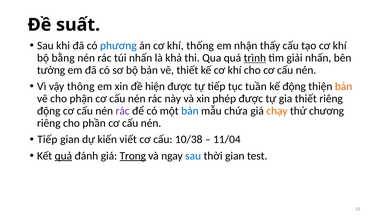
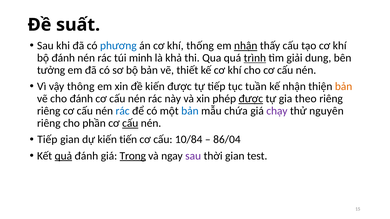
nhận at (246, 46) underline: none -> present
bộ bằng: bằng -> đánh
túi nhấn: nhấn -> minh
giải nhấn: nhấn -> dung
đề hiện: hiện -> kiến
kế động: động -> nhận
cho phận: phận -> đánh
được at (251, 99) underline: none -> present
gia thiết: thiết -> theo
động at (49, 111): động -> riêng
rác at (123, 111) colour: purple -> blue
chạy colour: orange -> purple
chương: chương -> nguyên
cấu at (130, 123) underline: none -> present
viết: viết -> tiến
10/38: 10/38 -> 10/84
11/04: 11/04 -> 86/04
sau at (193, 156) colour: blue -> purple
